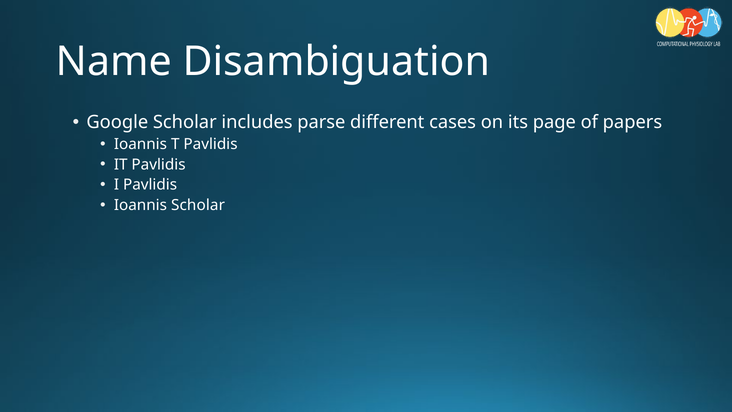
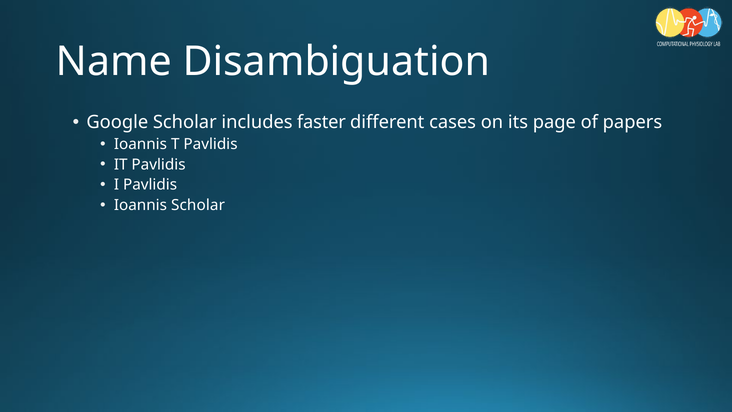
parse: parse -> faster
